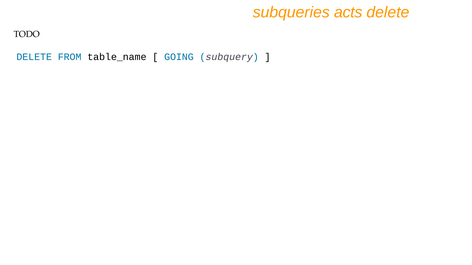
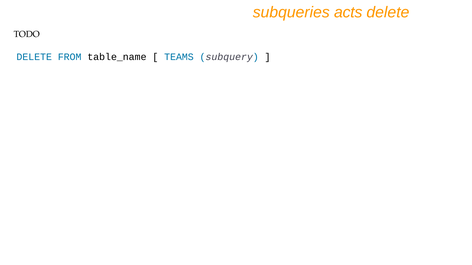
GOING: GOING -> TEAMS
